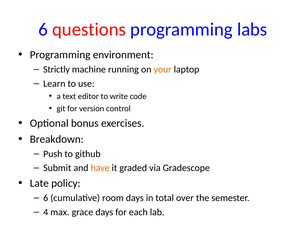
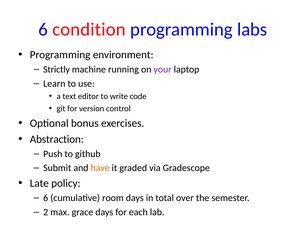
questions: questions -> condition
your colour: orange -> purple
Breakdown: Breakdown -> Abstraction
4: 4 -> 2
